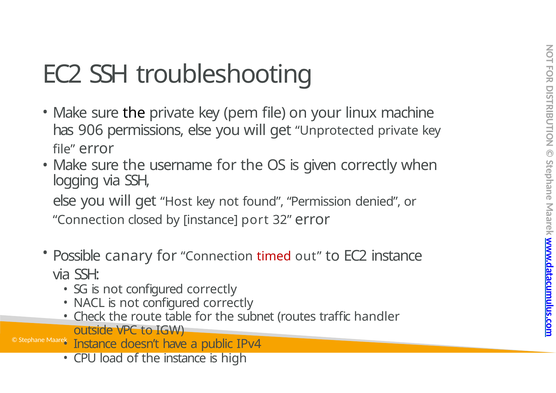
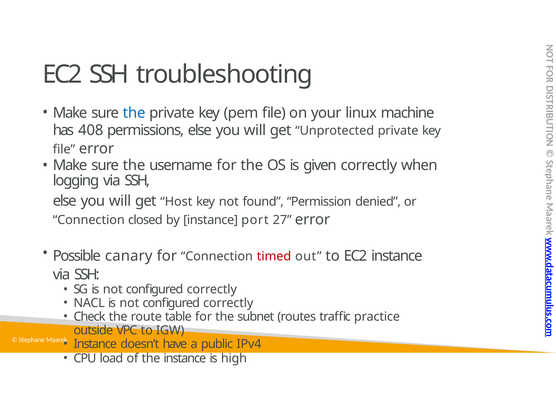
the at (134, 113) colour: black -> blue
906: 906 -> 408
32: 32 -> 27
handler: handler -> practice
